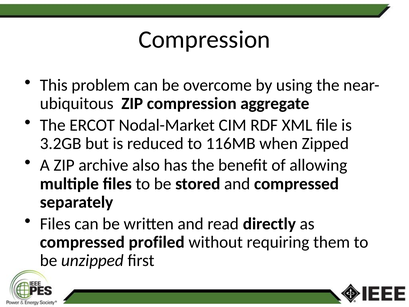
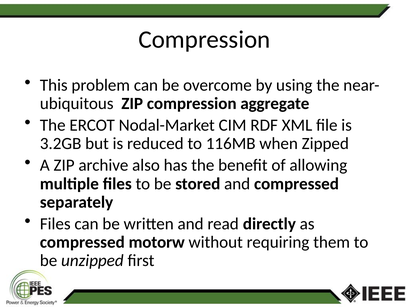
profiled: profiled -> motorw
